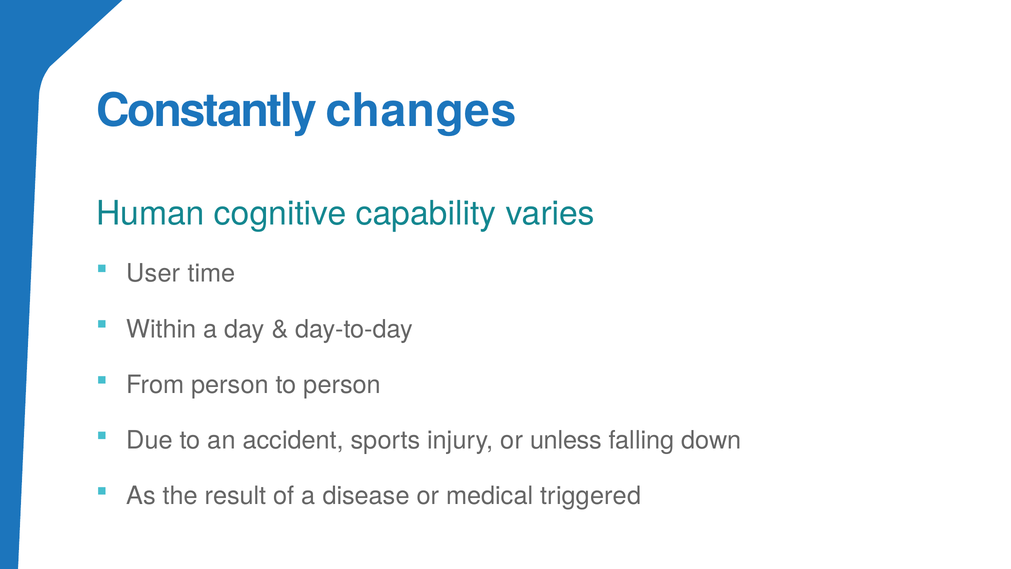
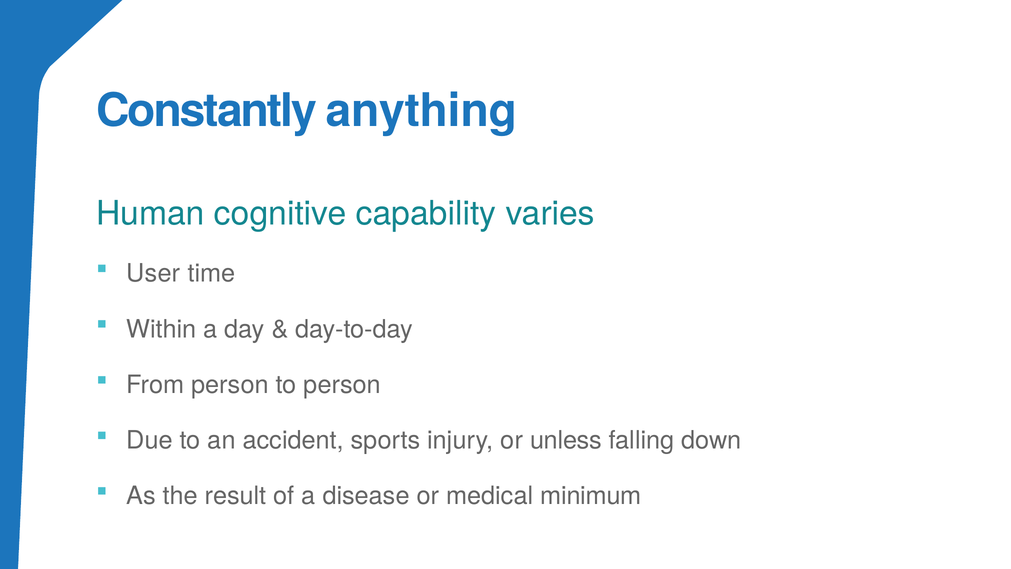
changes: changes -> anything
triggered: triggered -> minimum
